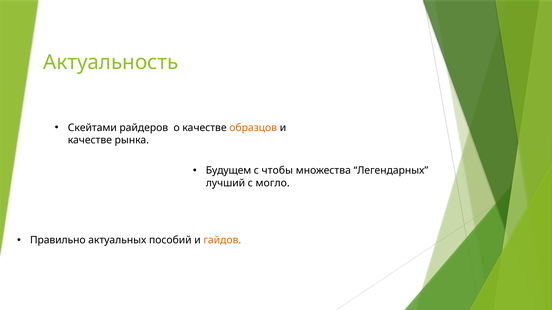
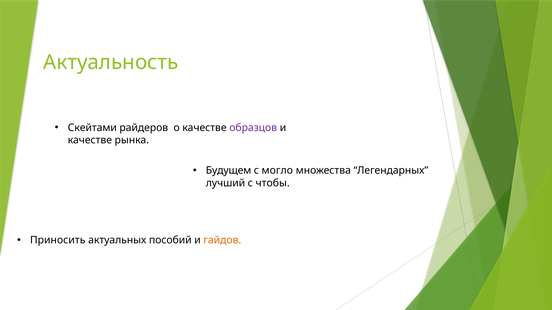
образцов colour: orange -> purple
чтобы: чтобы -> могло
могло: могло -> чтобы
Правильно: Правильно -> Приносить
